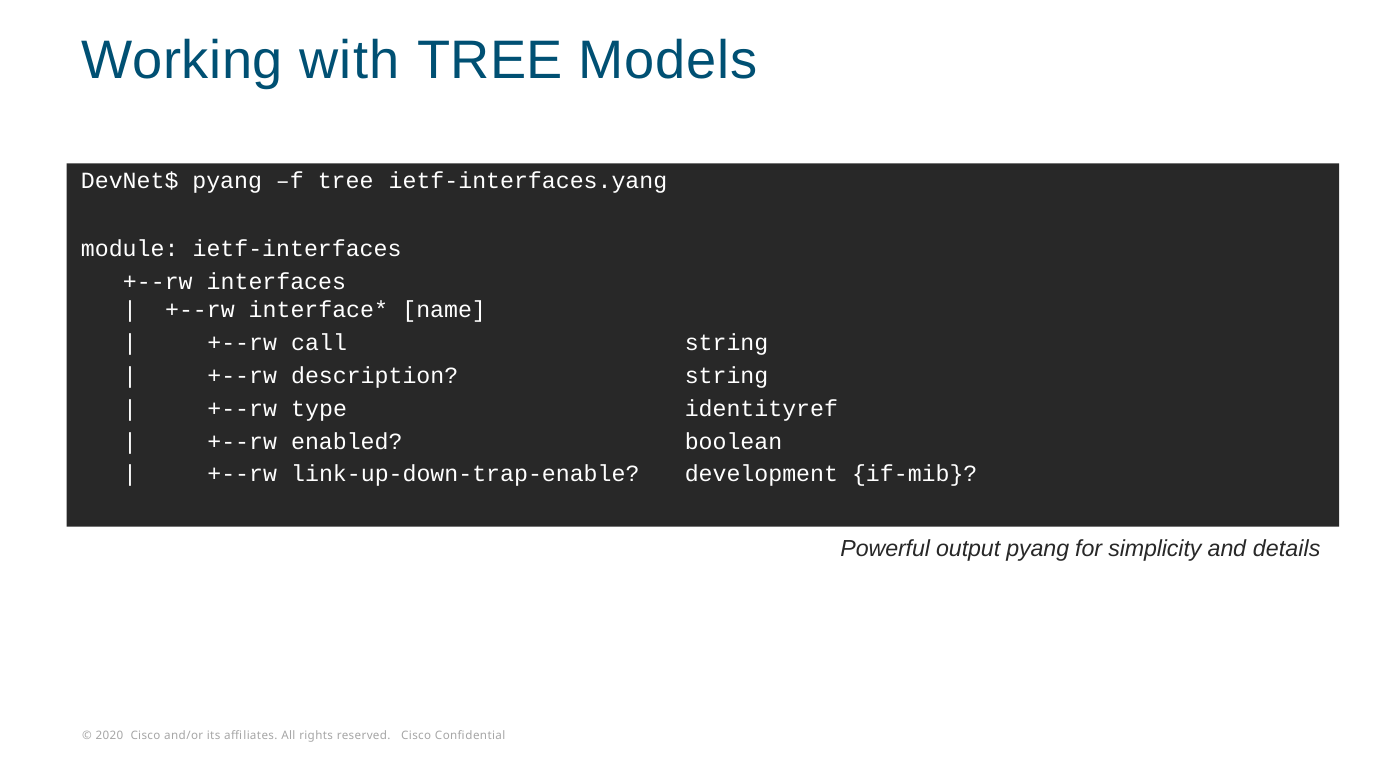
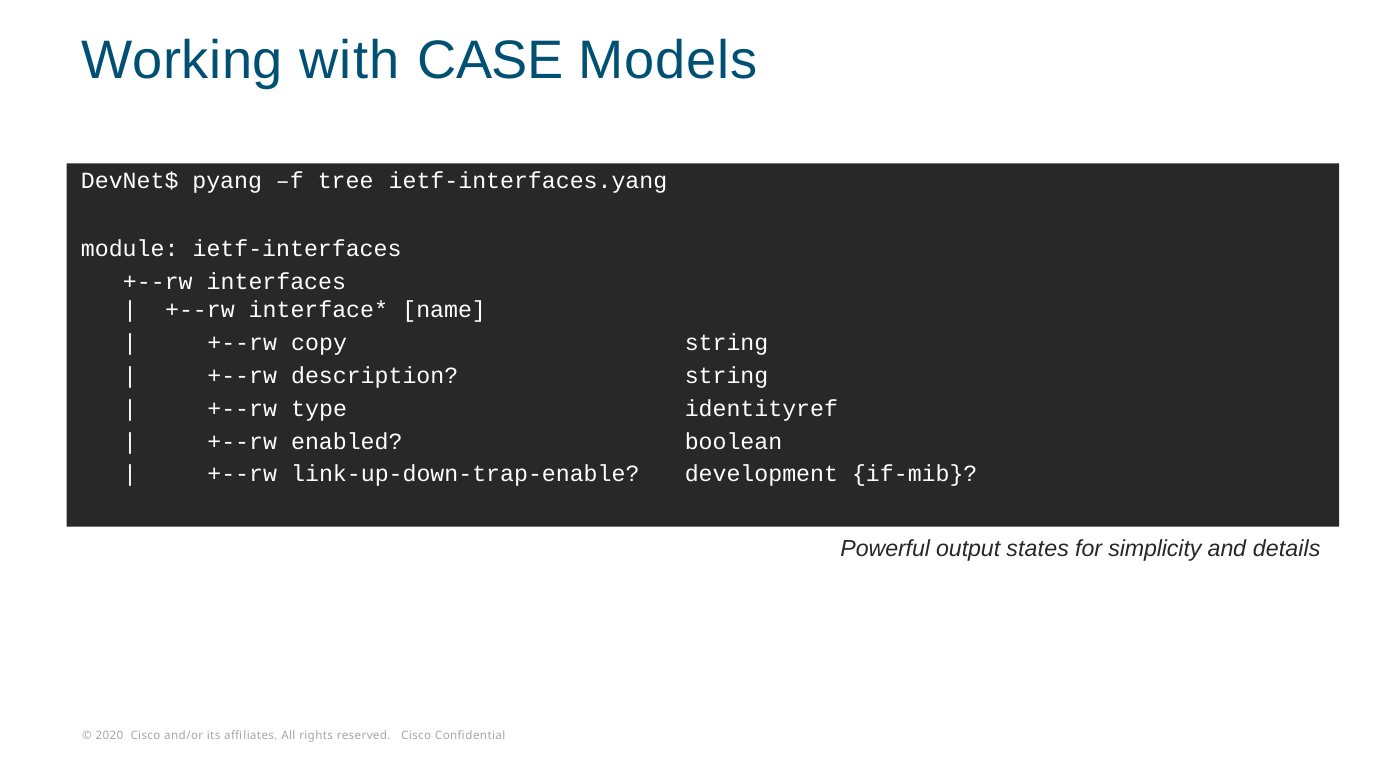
with TREE: TREE -> CASE
call: call -> copy
output pyang: pyang -> states
